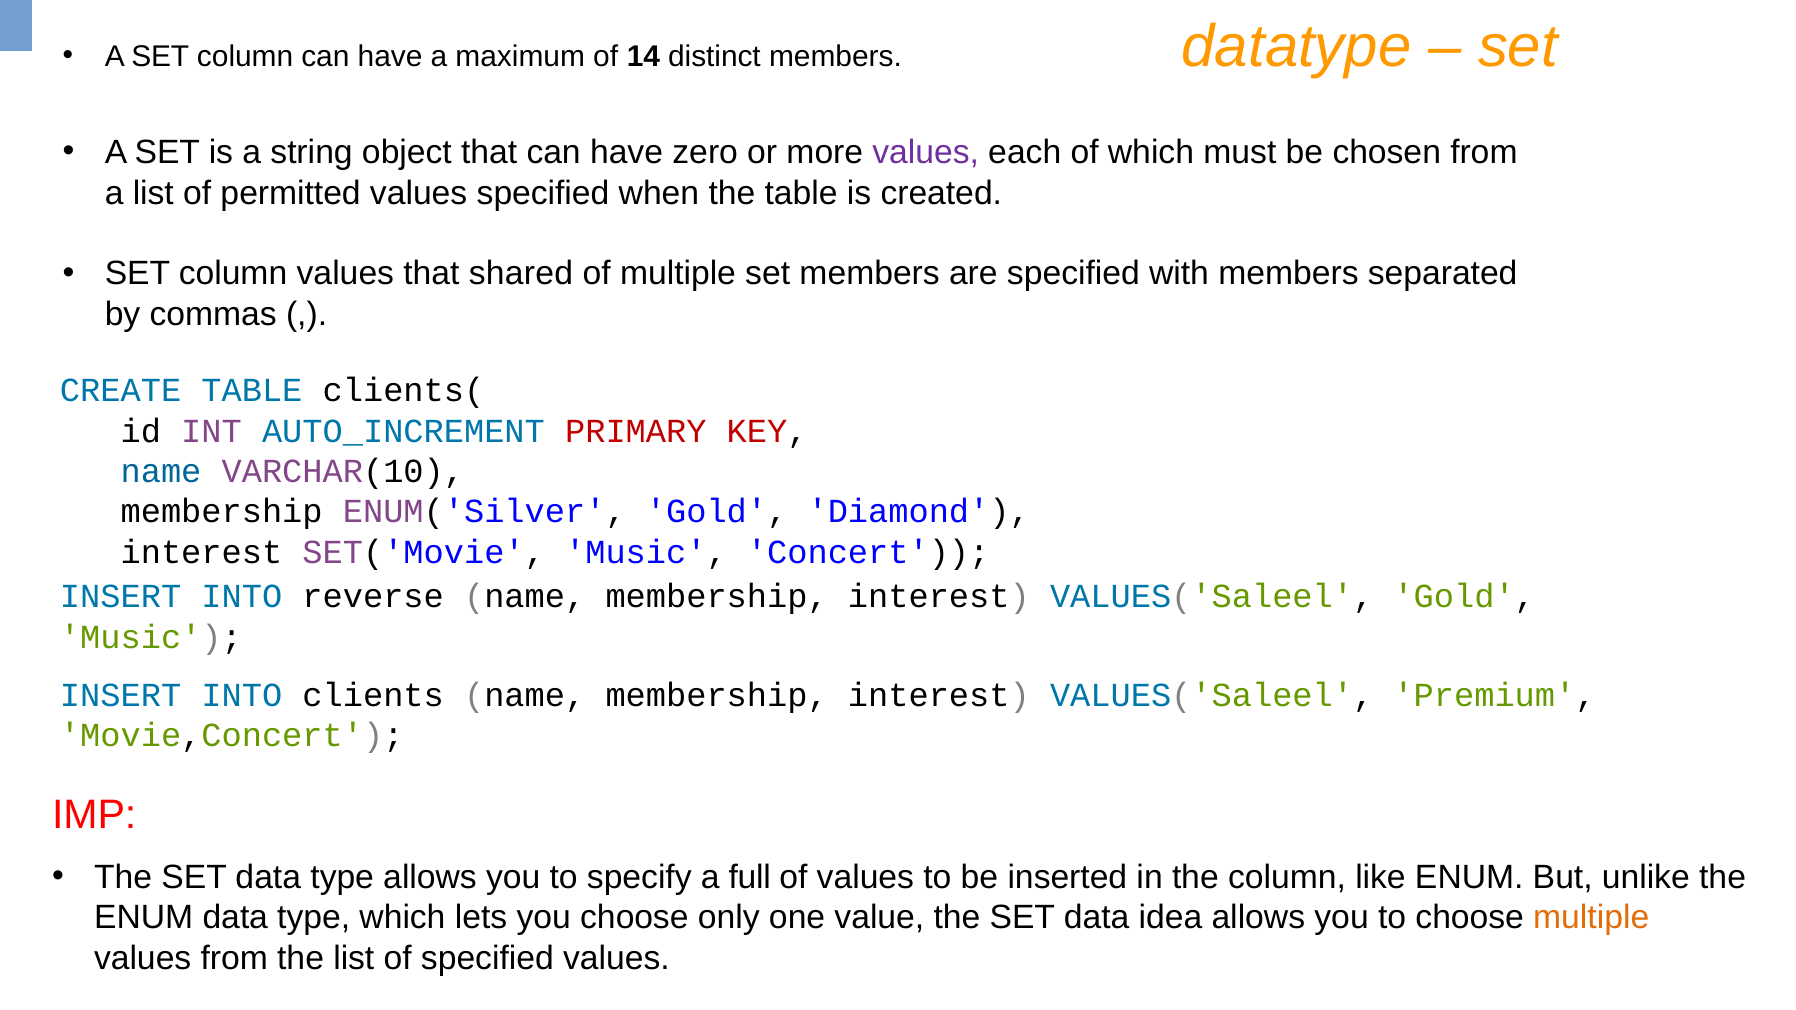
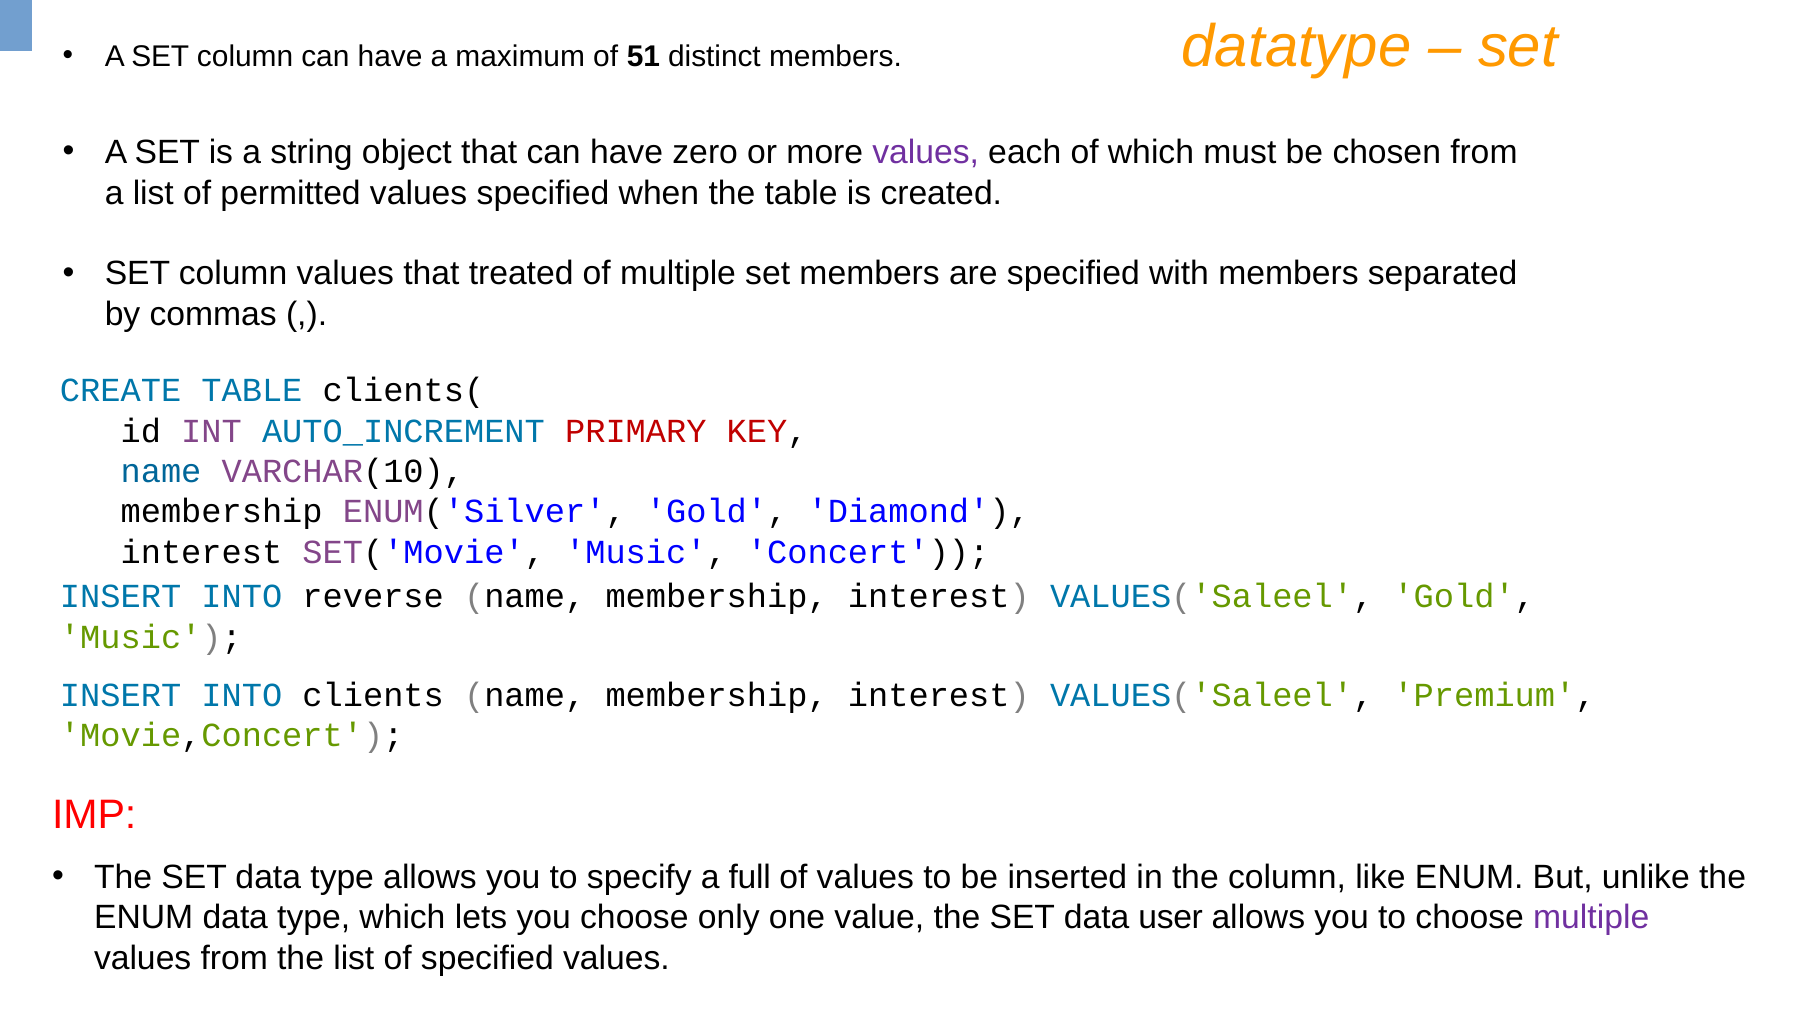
14: 14 -> 51
shared: shared -> treated
idea: idea -> user
multiple at (1591, 918) colour: orange -> purple
